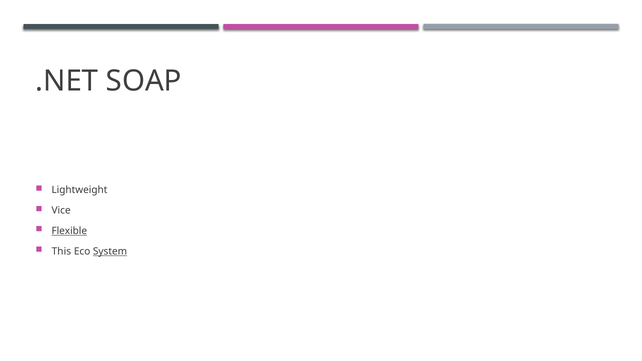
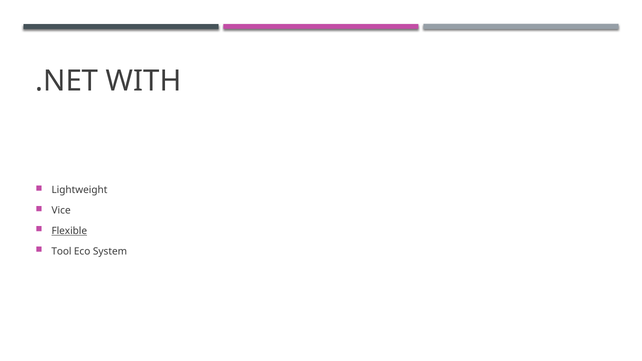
SOAP: SOAP -> WITH
This: This -> Tool
System underline: present -> none
